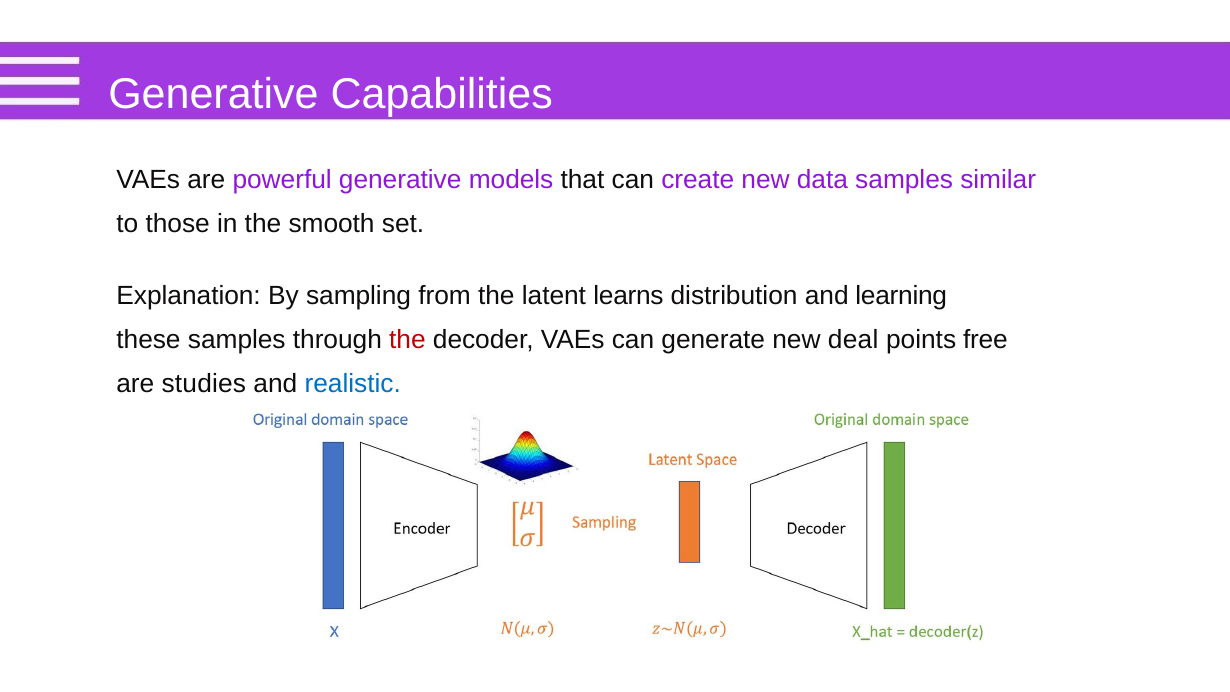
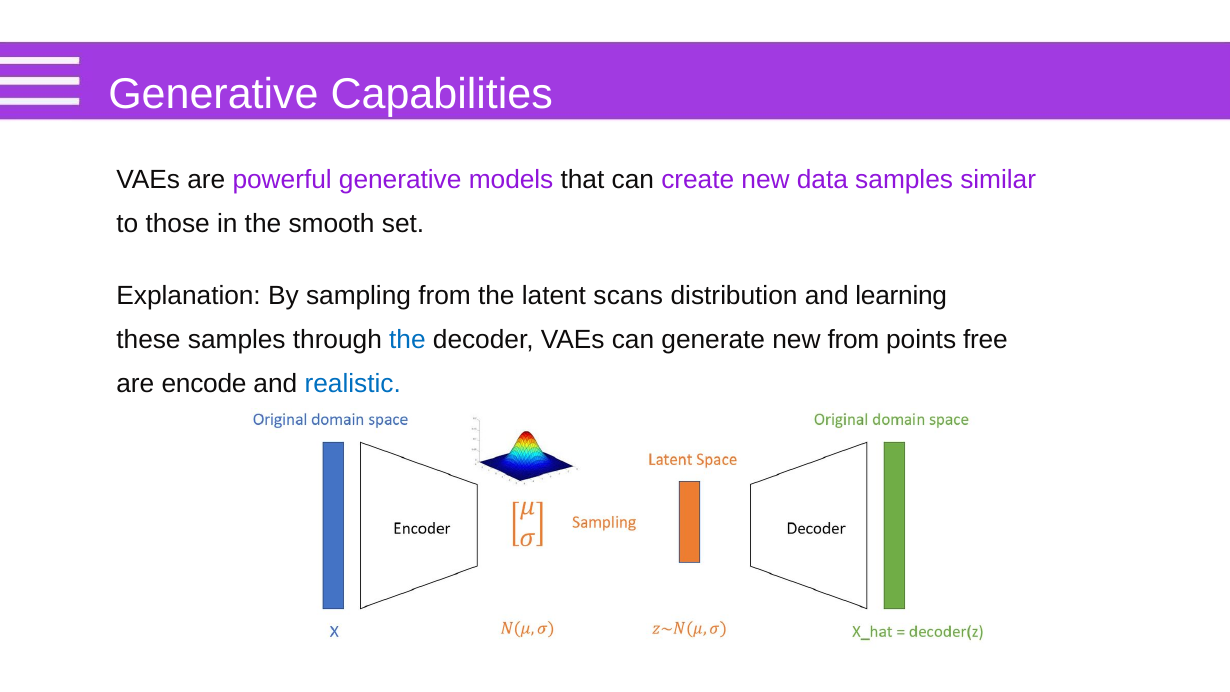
learns: learns -> scans
the at (407, 340) colour: red -> blue
new deal: deal -> from
studies: studies -> encode
